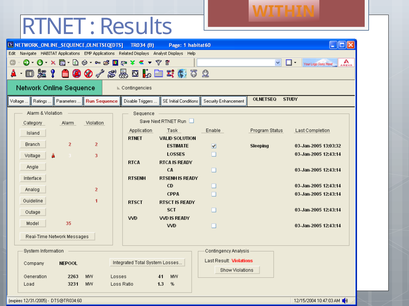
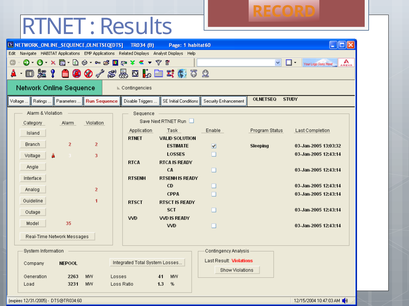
WITHIN: WITHIN -> RECORD
